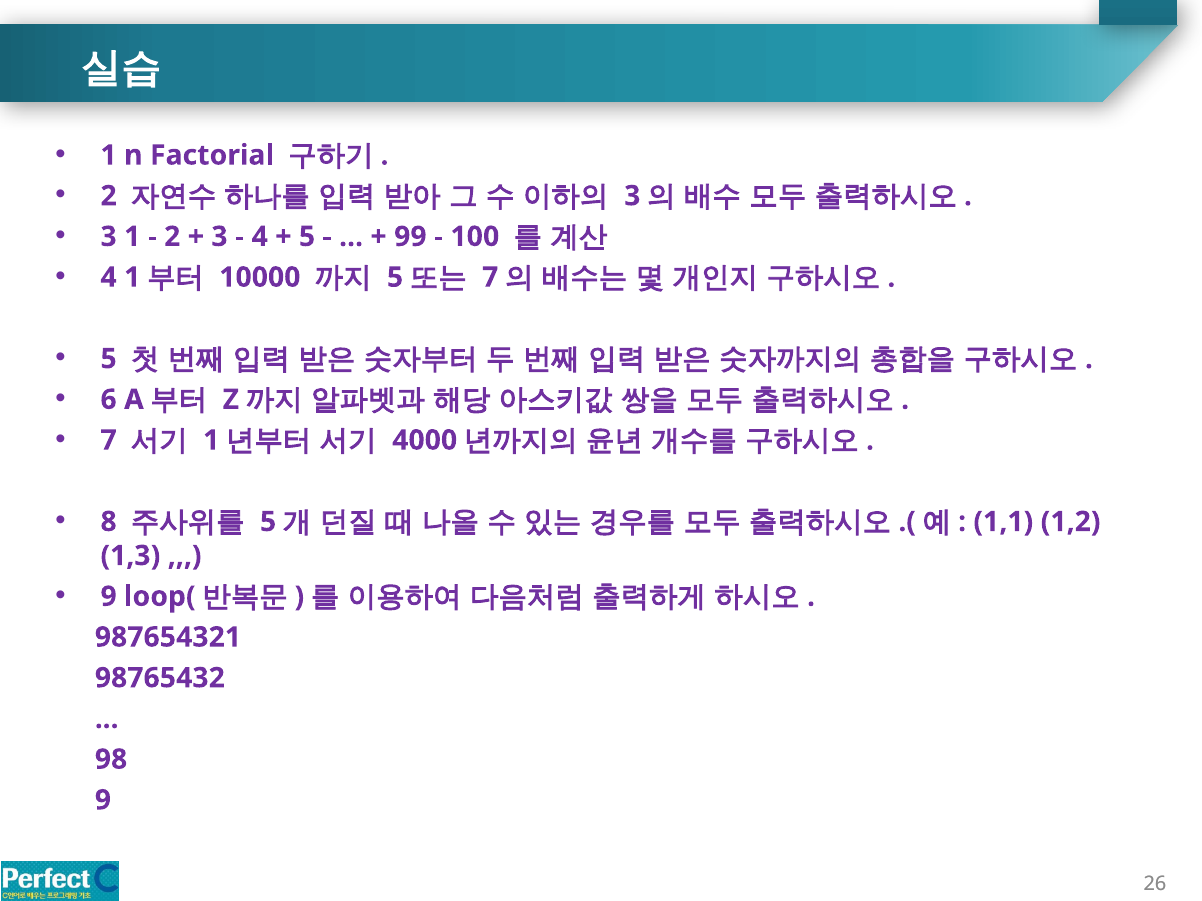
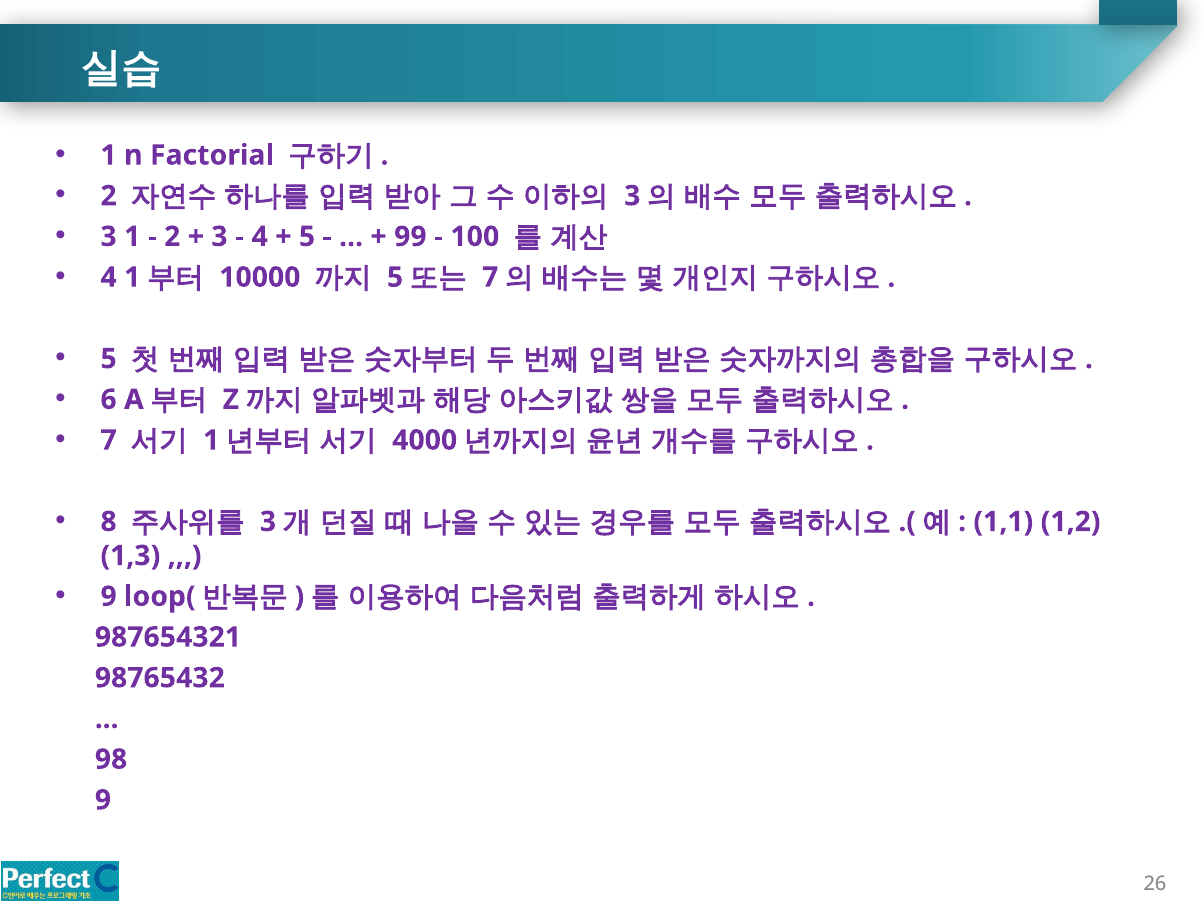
5 at (268, 522): 5 -> 3
